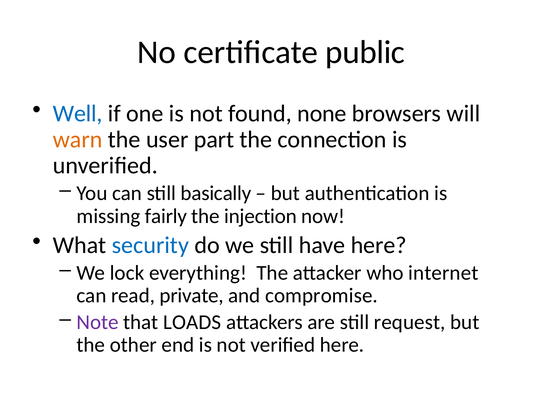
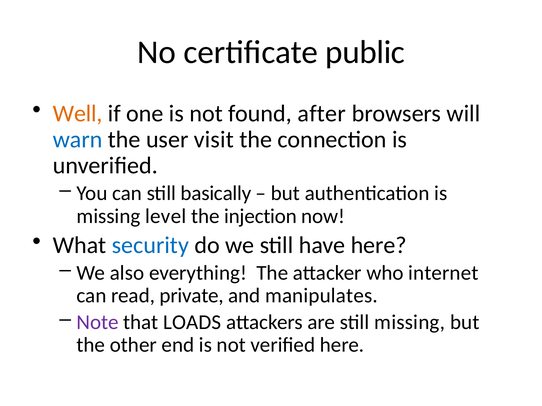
Well colour: blue -> orange
none: none -> after
warn colour: orange -> blue
part: part -> visit
fairly: fairly -> level
lock: lock -> also
compromise: compromise -> manipulates
still request: request -> missing
